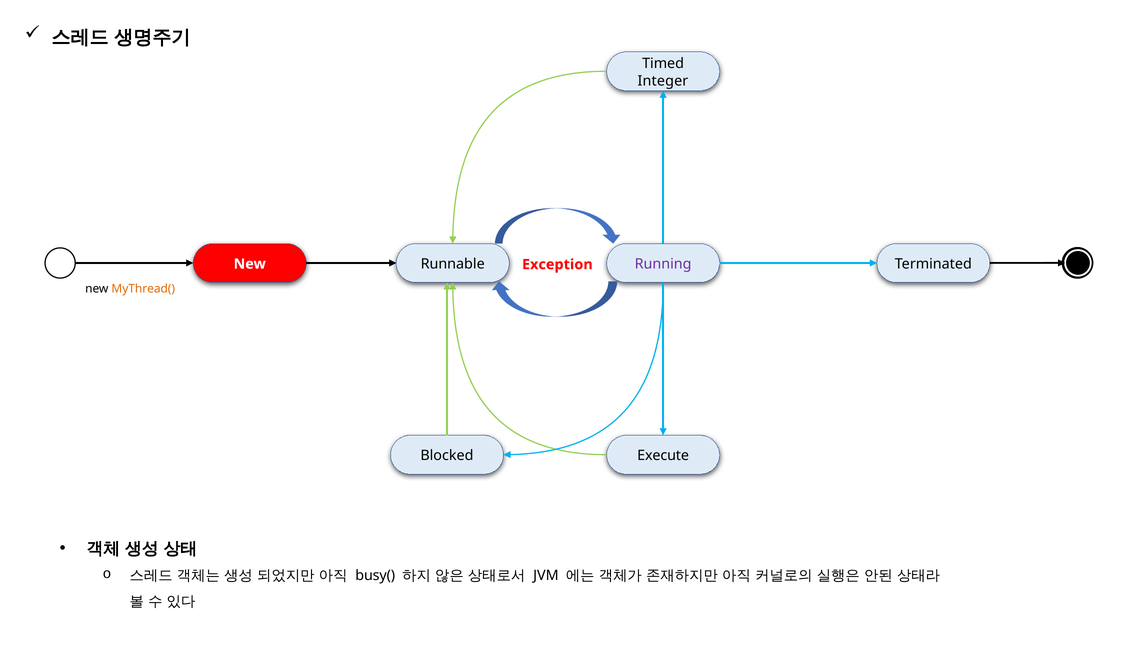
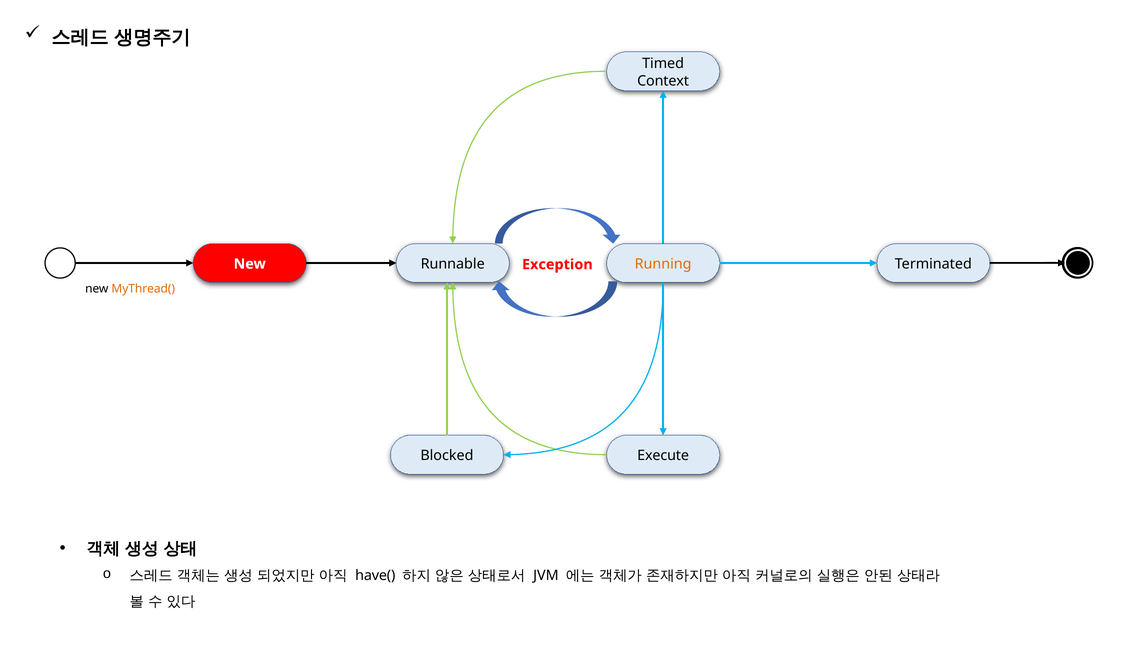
Integer: Integer -> Context
Running colour: purple -> orange
busy(: busy( -> have(
